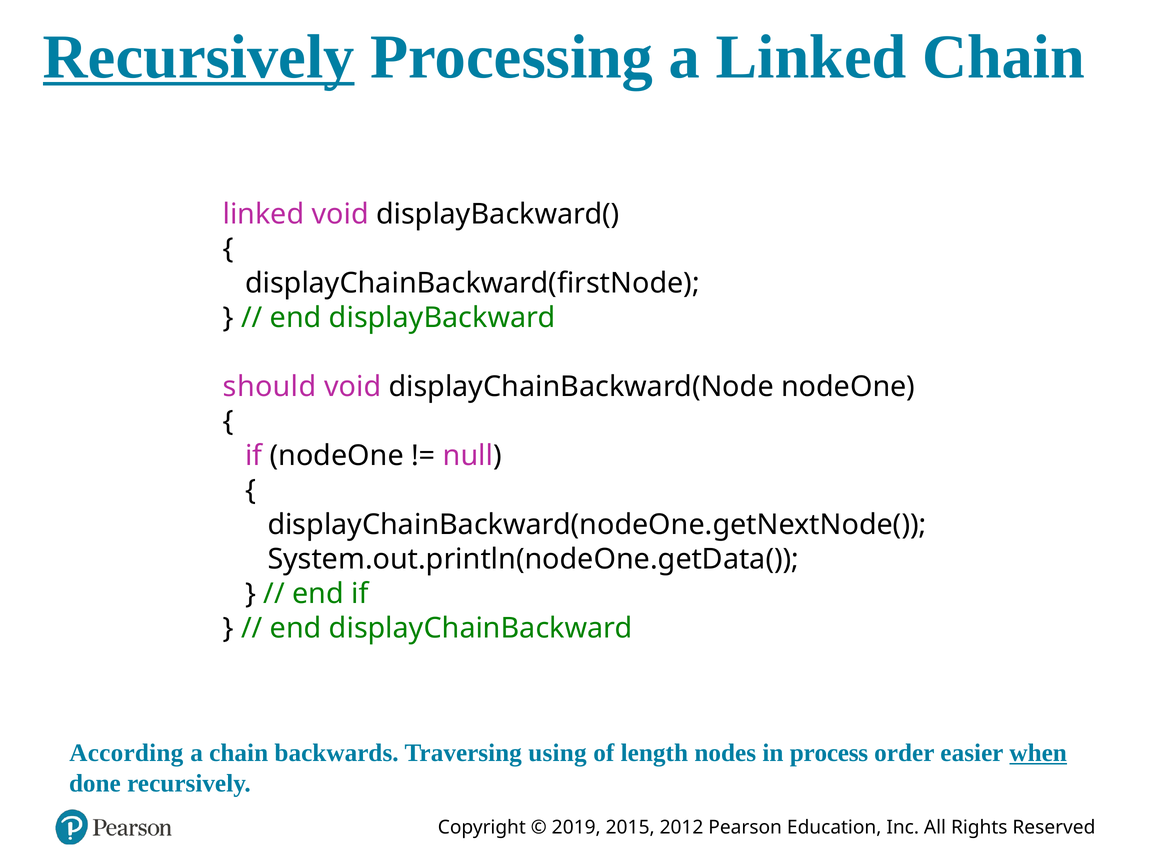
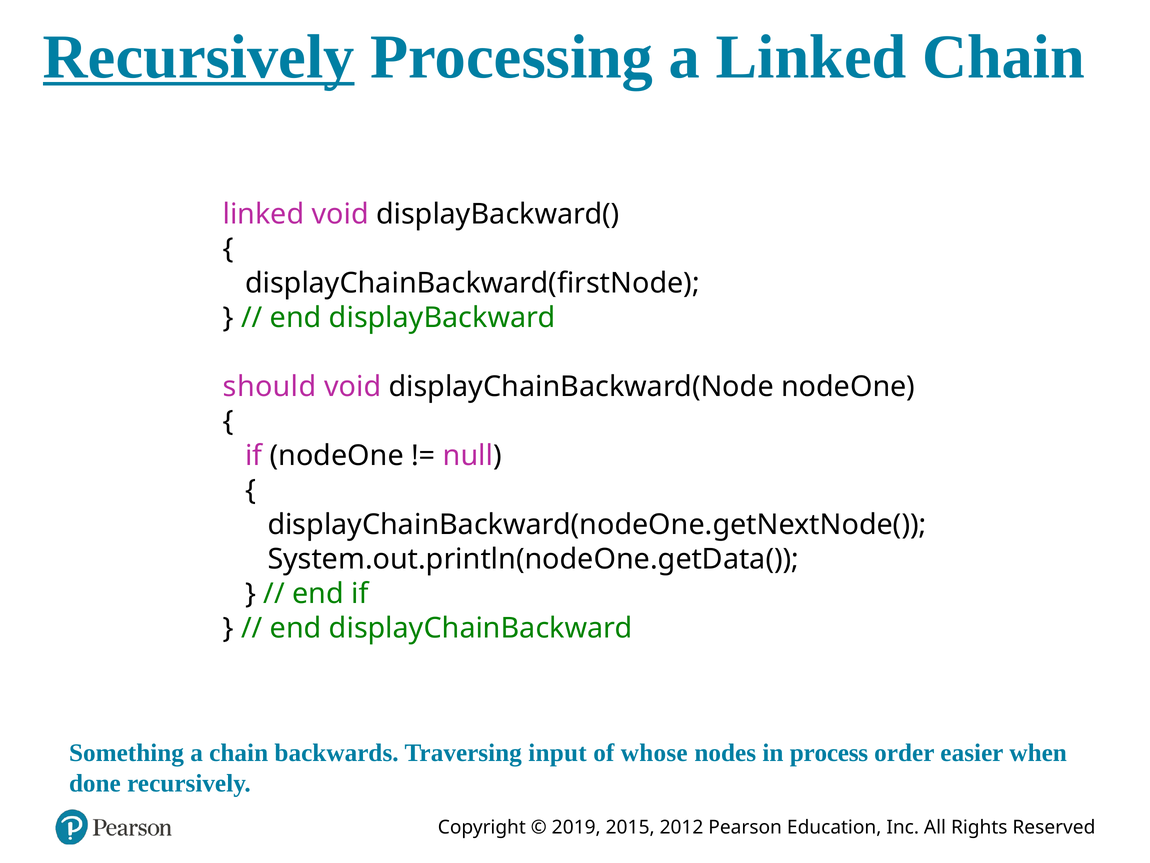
According: According -> Something
using: using -> input
length: length -> whose
when underline: present -> none
